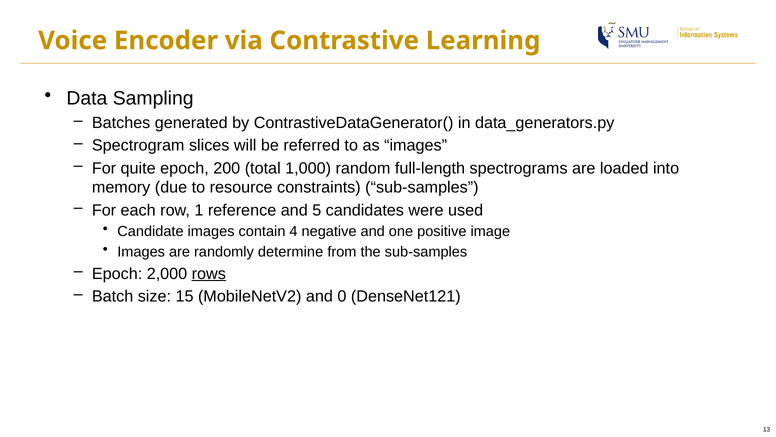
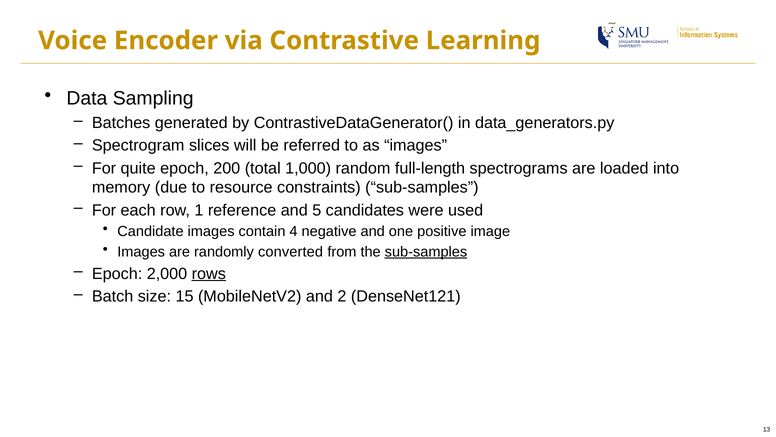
determine: determine -> converted
sub-samples at (426, 252) underline: none -> present
0: 0 -> 2
